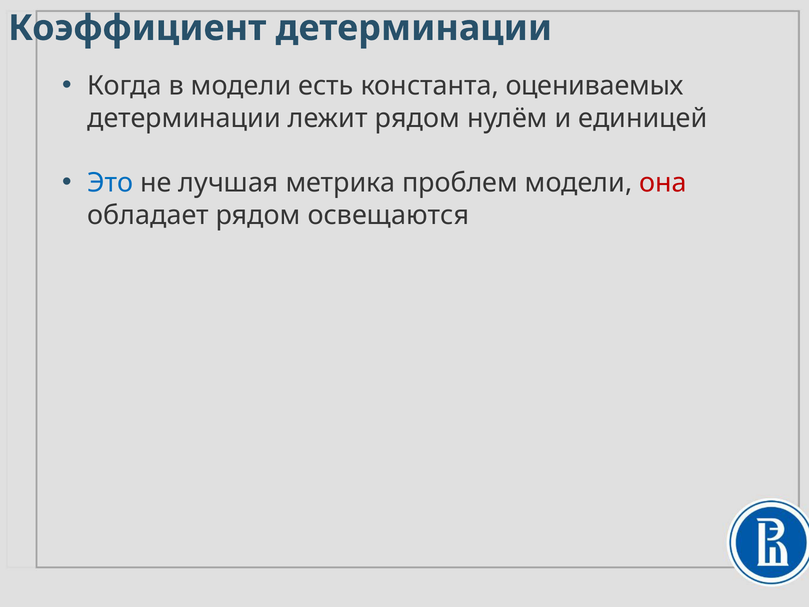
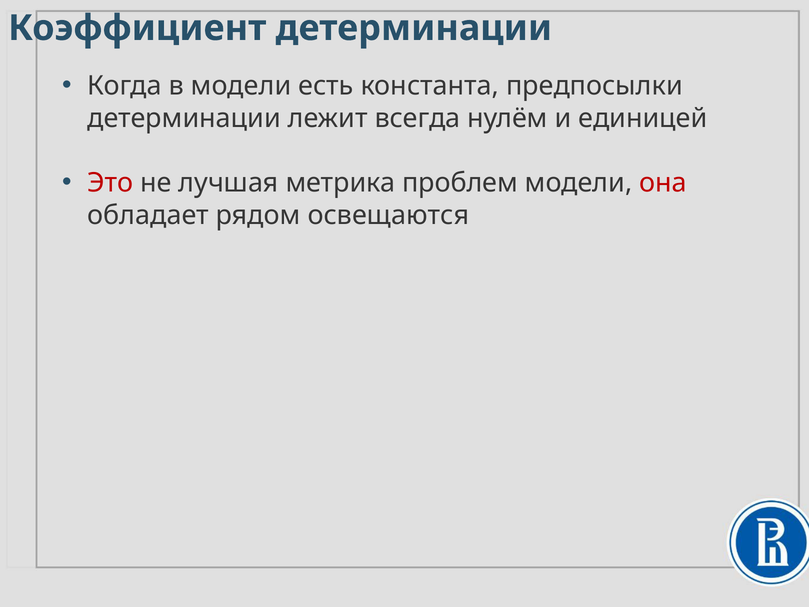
оцениваемых: оцениваемых -> предпосылки
лежит рядом: рядом -> всегда
Это colour: blue -> red
